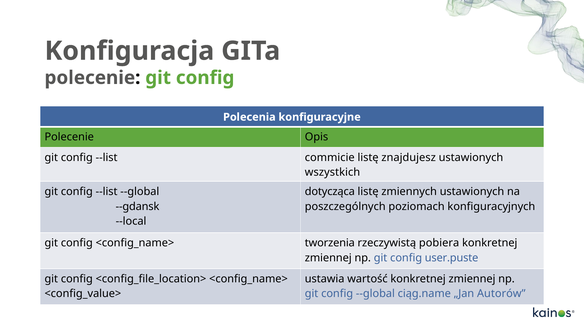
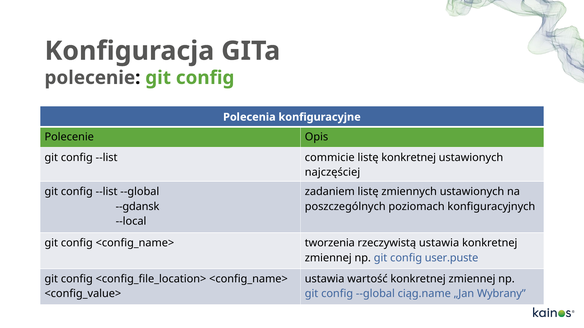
listę znajdujesz: znajdujesz -> konkretnej
wszystkich: wszystkich -> najczęściej
dotycząca: dotycząca -> zadaniem
rzeczywistą pobiera: pobiera -> ustawia
Autorów: Autorów -> Wybrany
